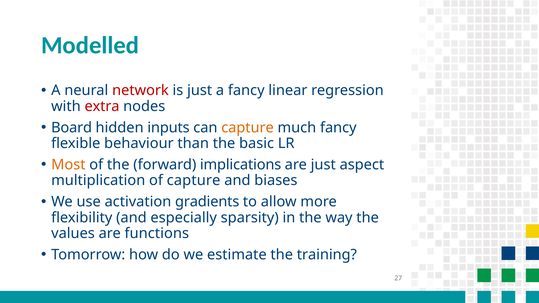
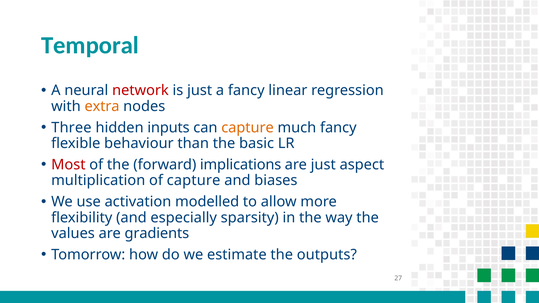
Modelled: Modelled -> Temporal
extra colour: red -> orange
Board: Board -> Three
Most colour: orange -> red
gradients: gradients -> modelled
functions: functions -> gradients
training: training -> outputs
